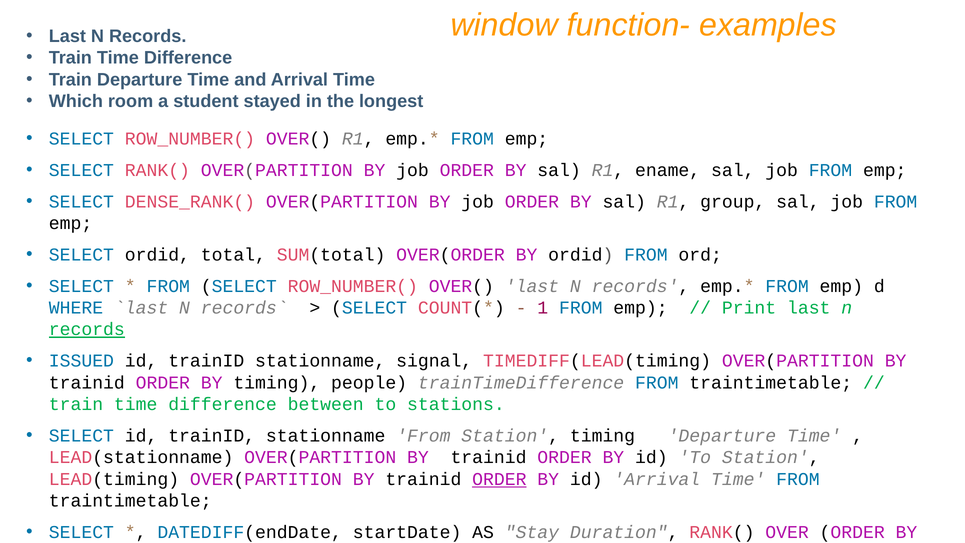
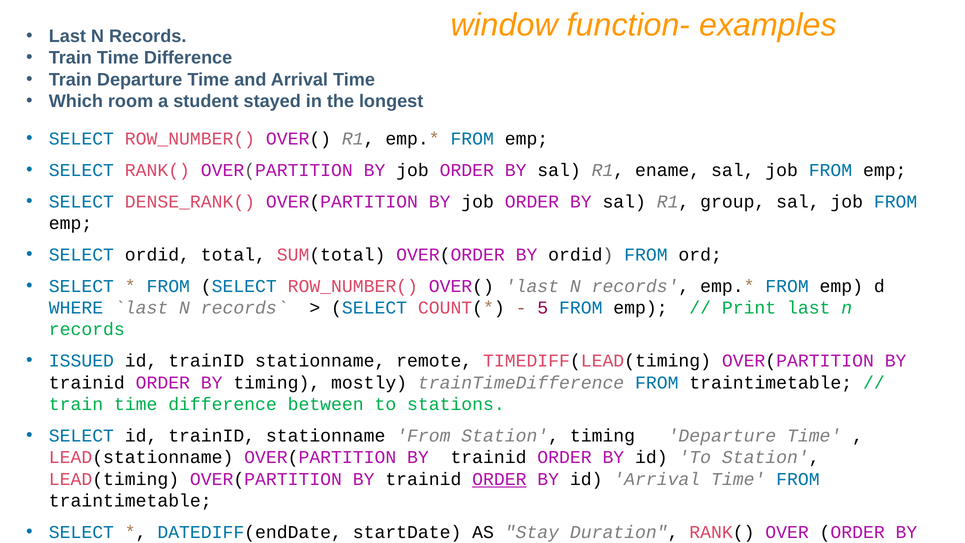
1: 1 -> 5
records at (87, 329) underline: present -> none
signal: signal -> remote
people: people -> mostly
